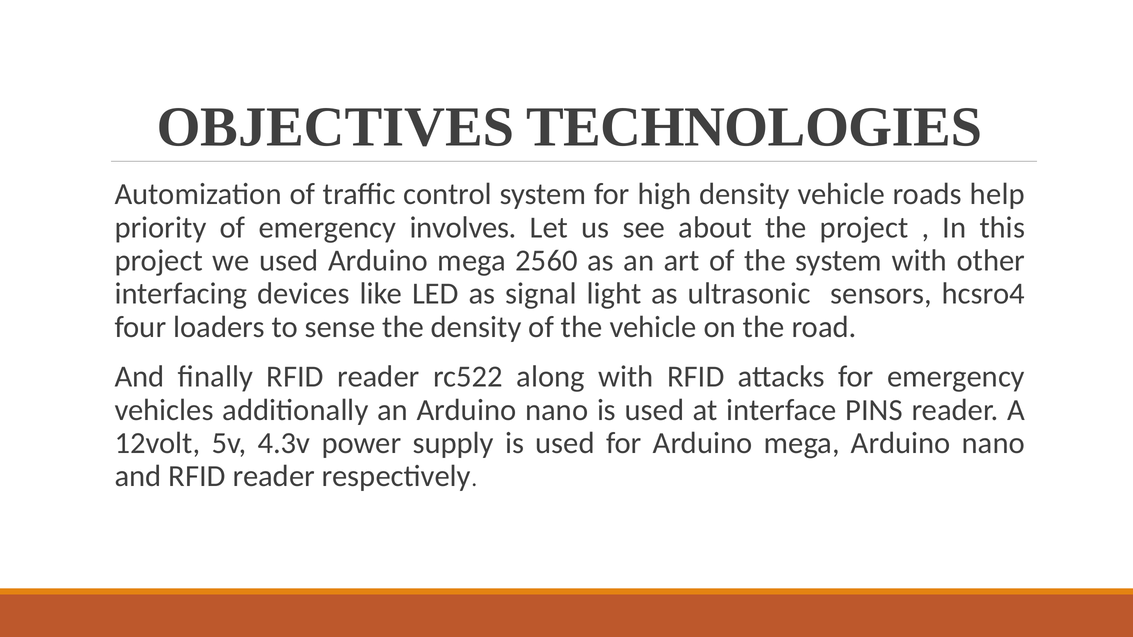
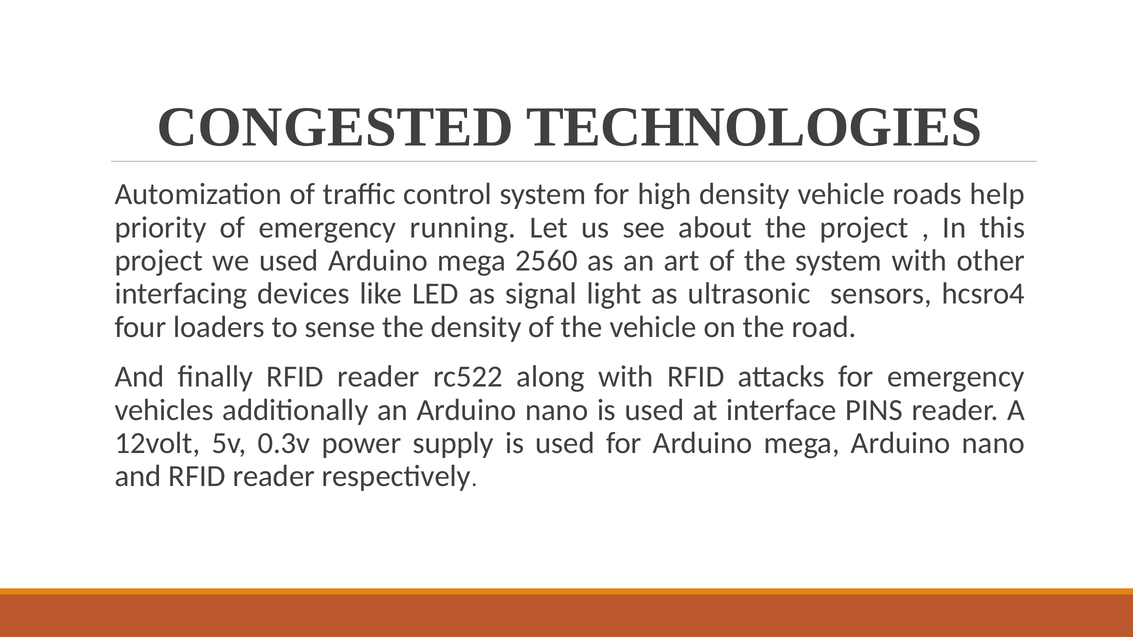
OBJECTIVES: OBJECTIVES -> CONGESTED
involves: involves -> running
4.3v: 4.3v -> 0.3v
